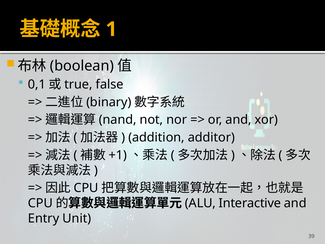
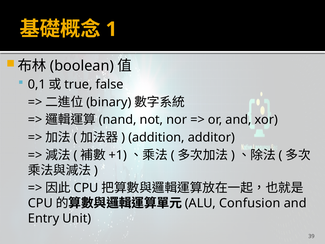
Interactive: Interactive -> Confusion
